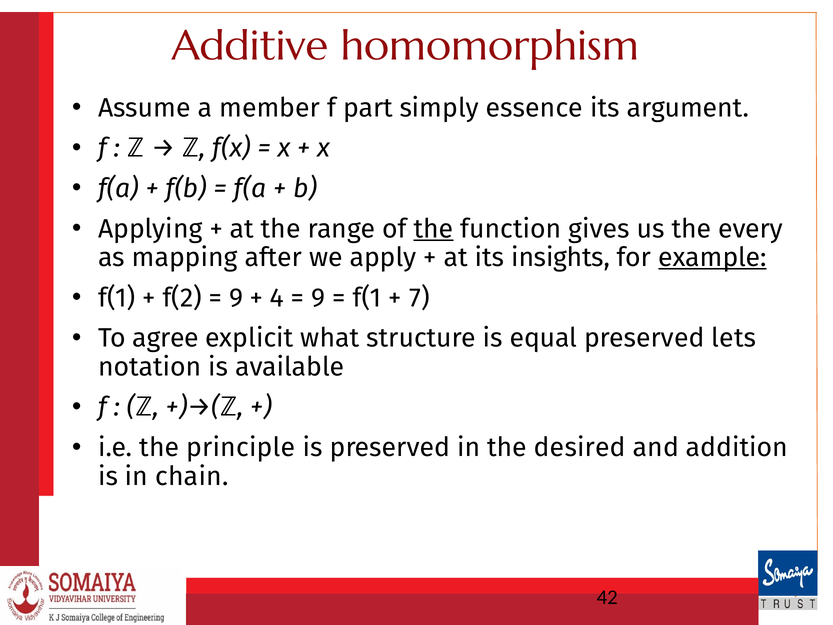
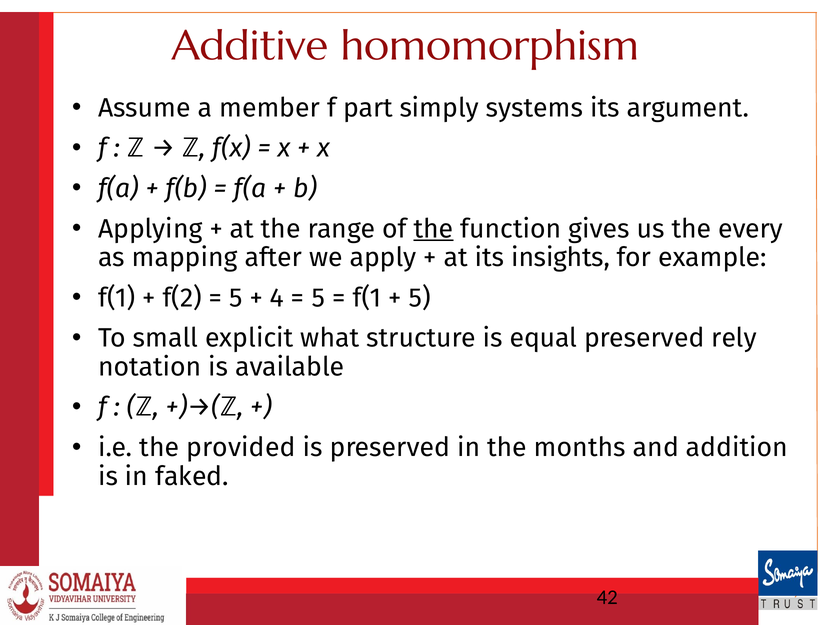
essence: essence -> systems
example underline: present -> none
9 at (236, 298): 9 -> 5
9 at (318, 298): 9 -> 5
7 at (420, 298): 7 -> 5
agree: agree -> small
lets: lets -> rely
principle: principle -> provided
desired: desired -> months
chain: chain -> faked
